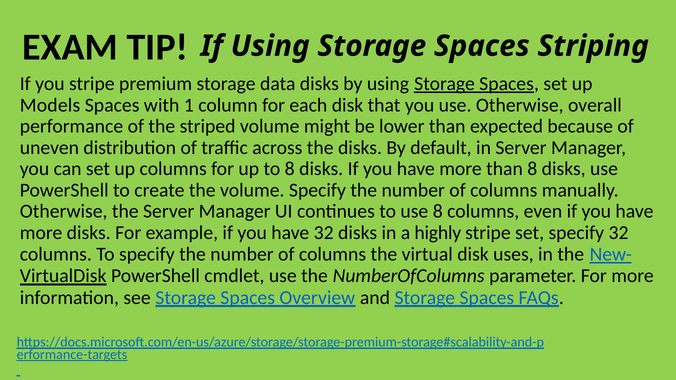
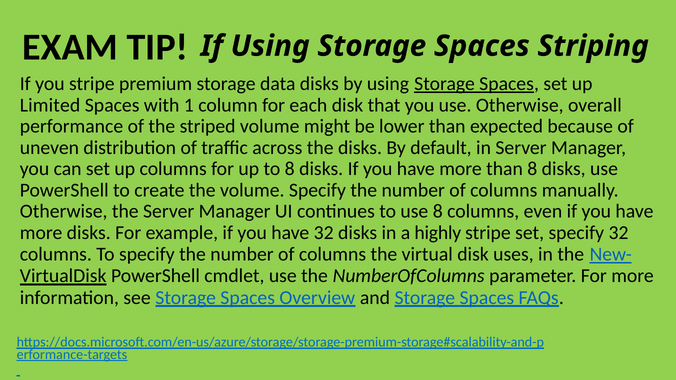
Models: Models -> Limited
